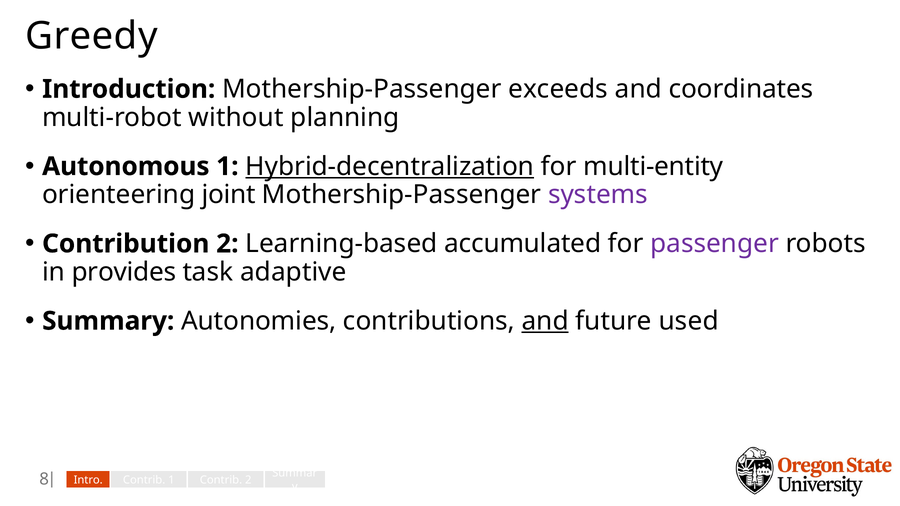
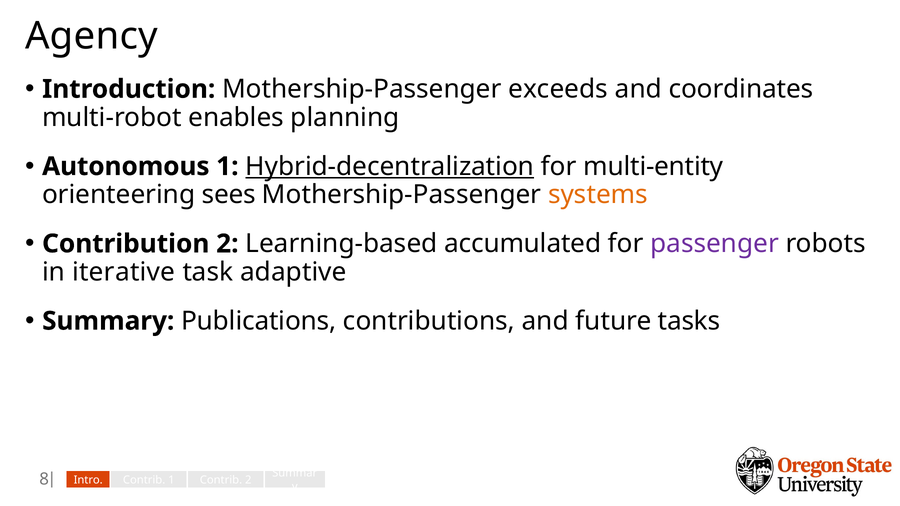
Greedy: Greedy -> Agency
without: without -> enables
joint: joint -> sees
systems colour: purple -> orange
provides: provides -> iterative
Autonomies: Autonomies -> Publications
and at (545, 321) underline: present -> none
used: used -> tasks
